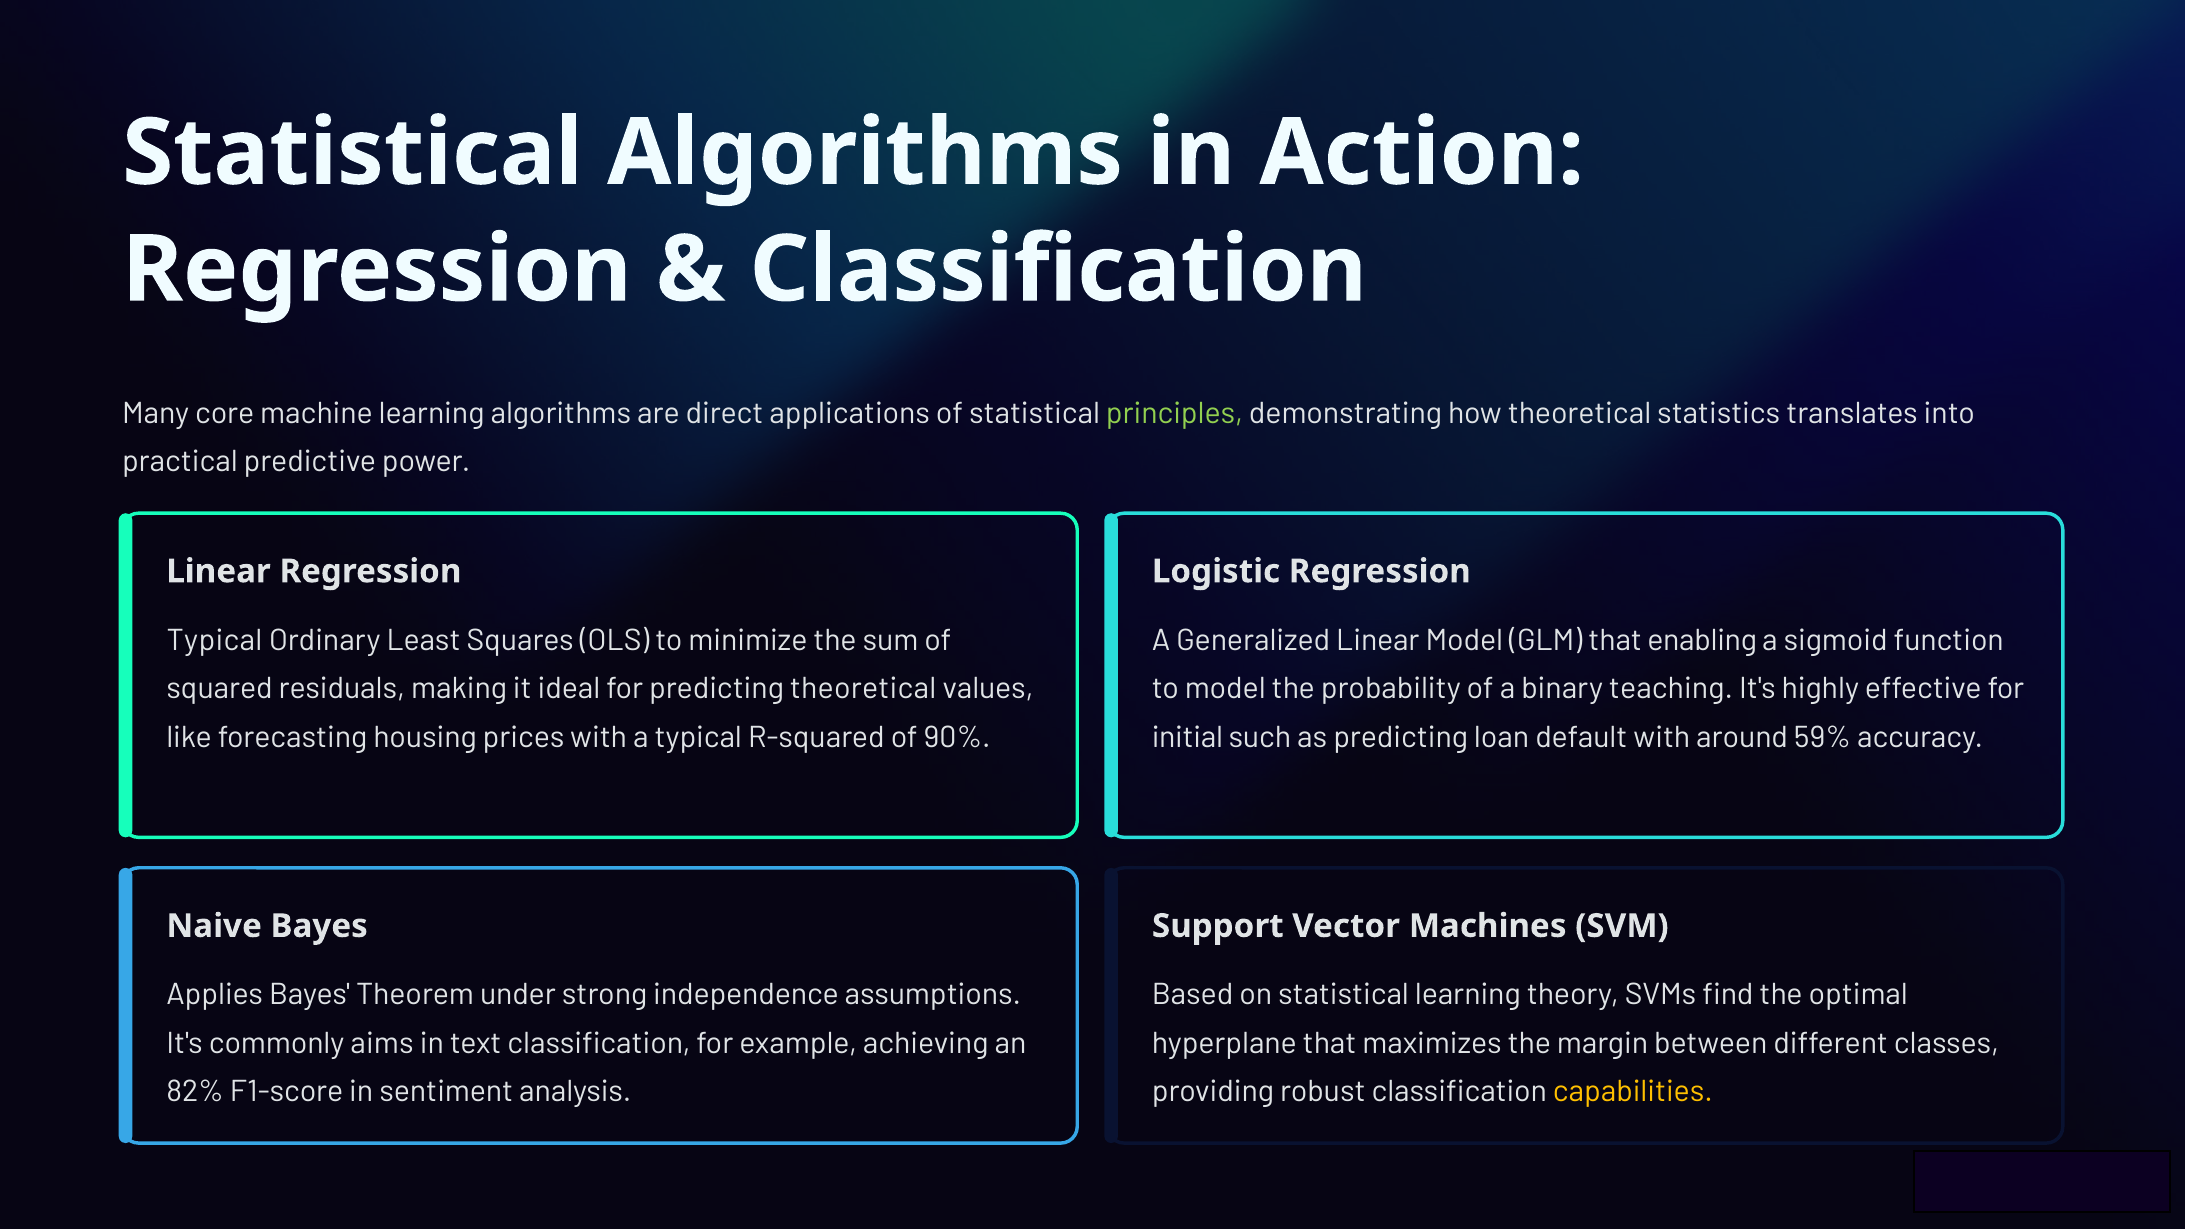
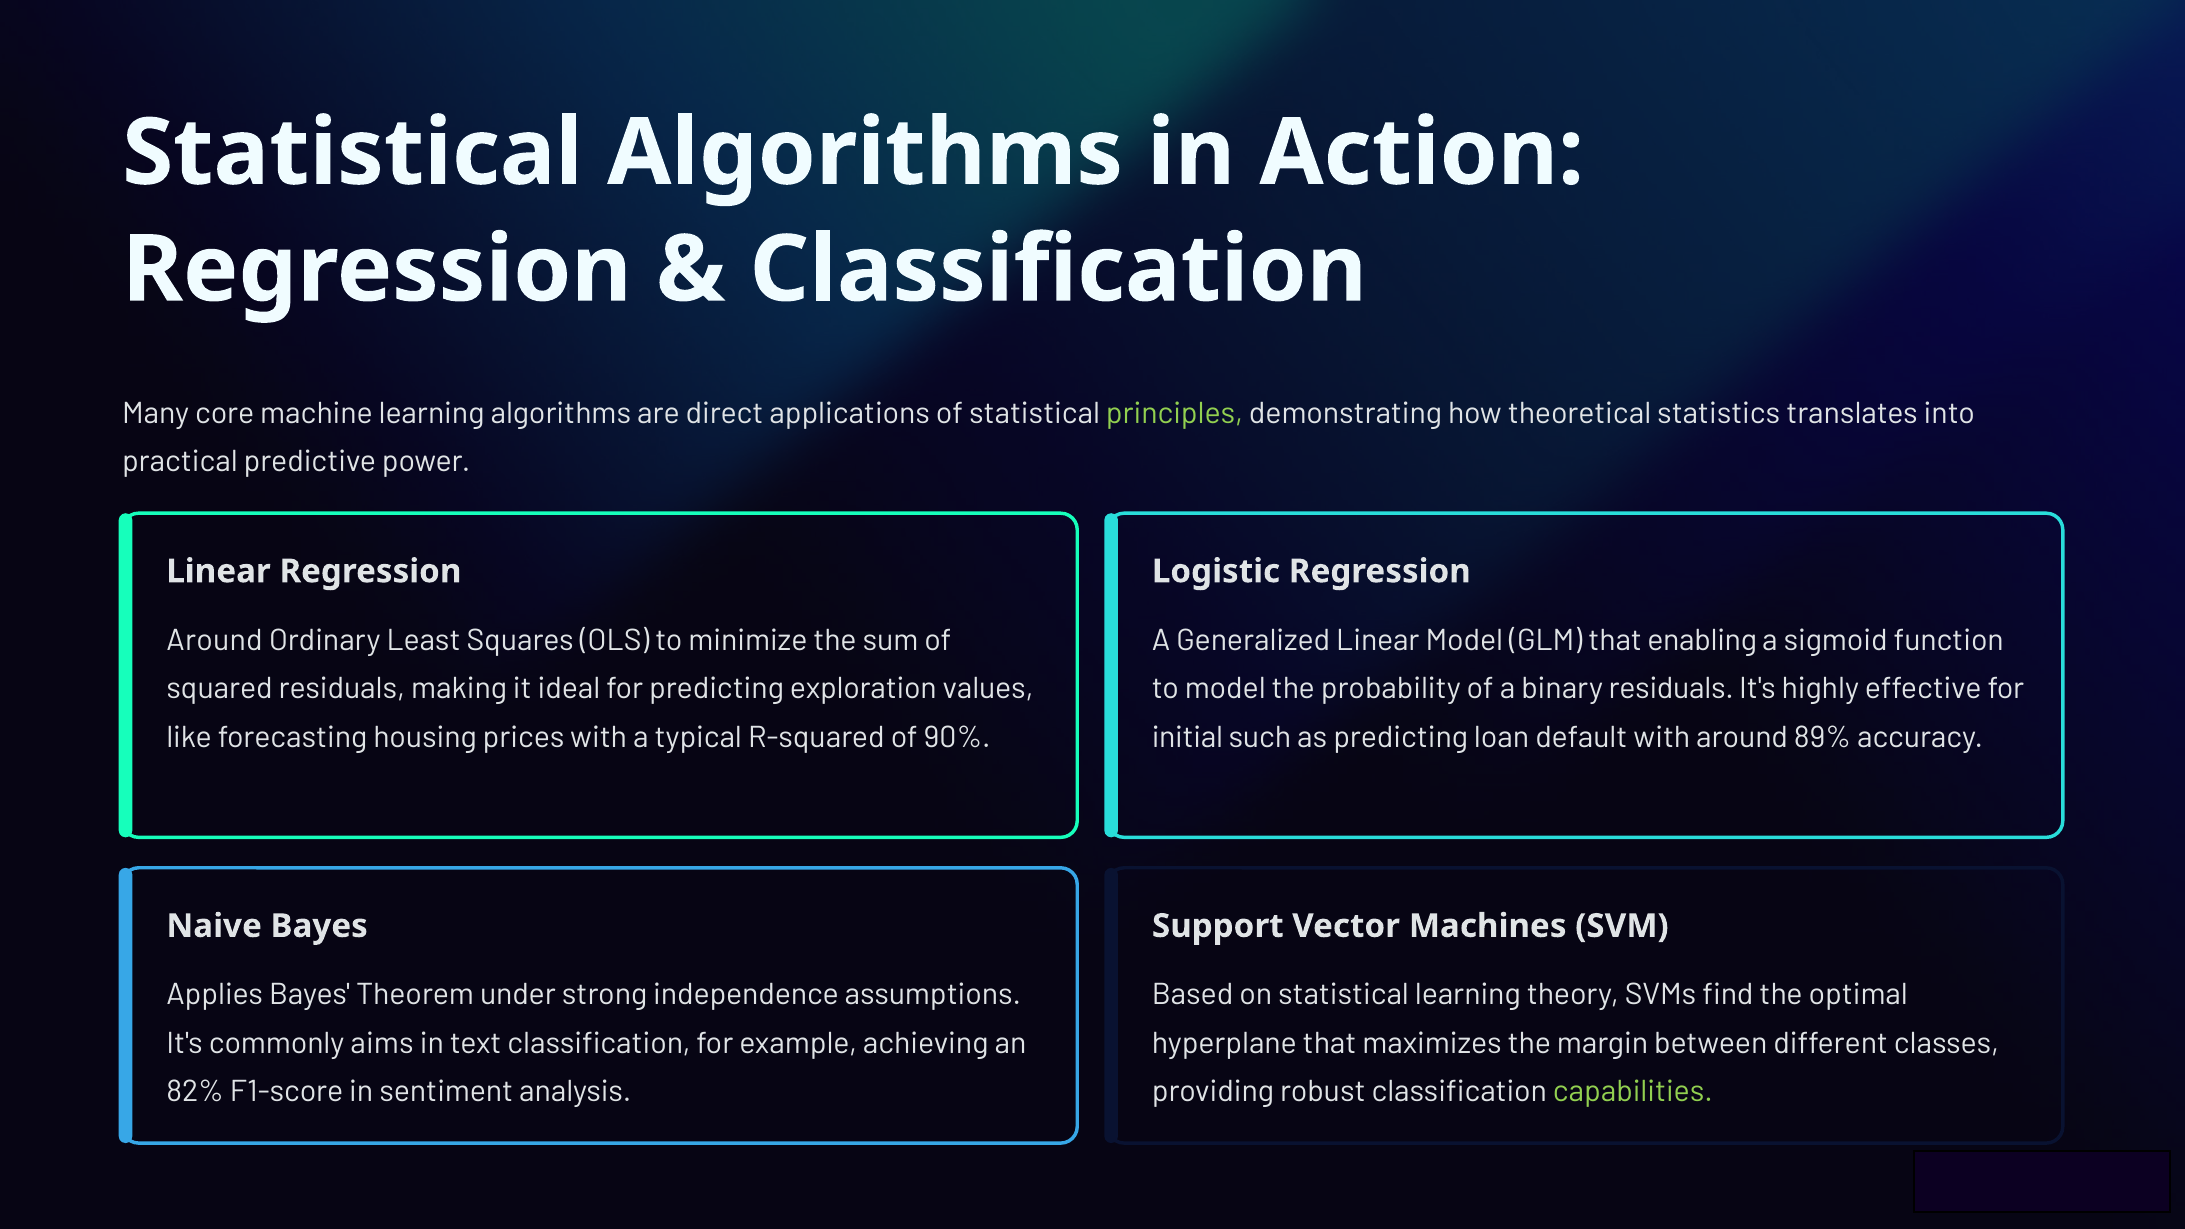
Typical at (215, 640): Typical -> Around
predicting theoretical: theoretical -> exploration
binary teaching: teaching -> residuals
59%: 59% -> 89%
capabilities colour: yellow -> light green
